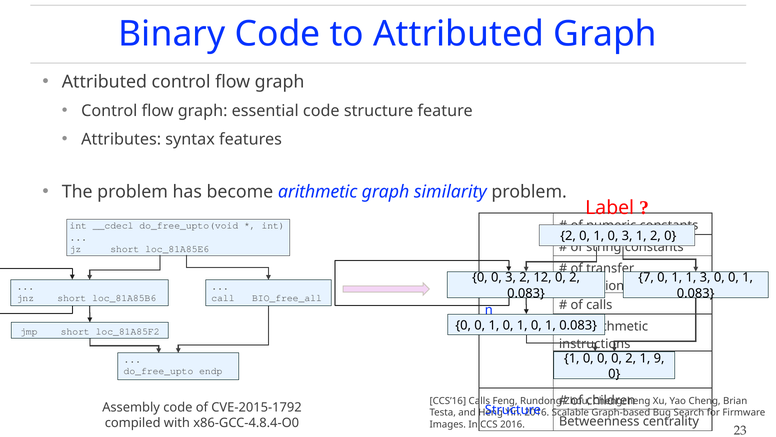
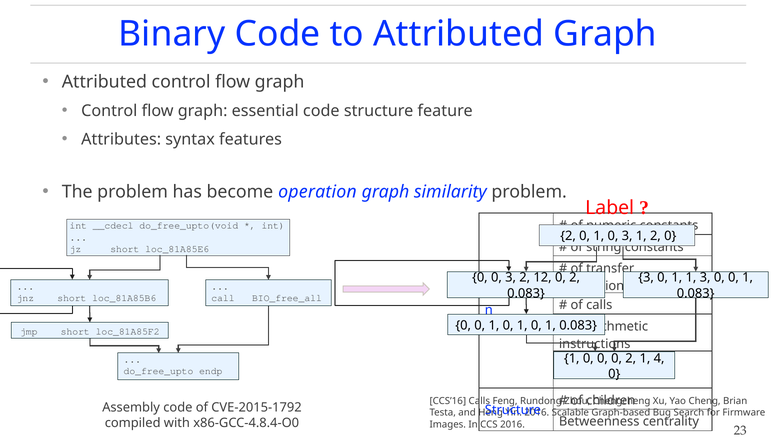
become arithmetic: arithmetic -> operation
7 at (646, 277): 7 -> 3
9: 9 -> 4
